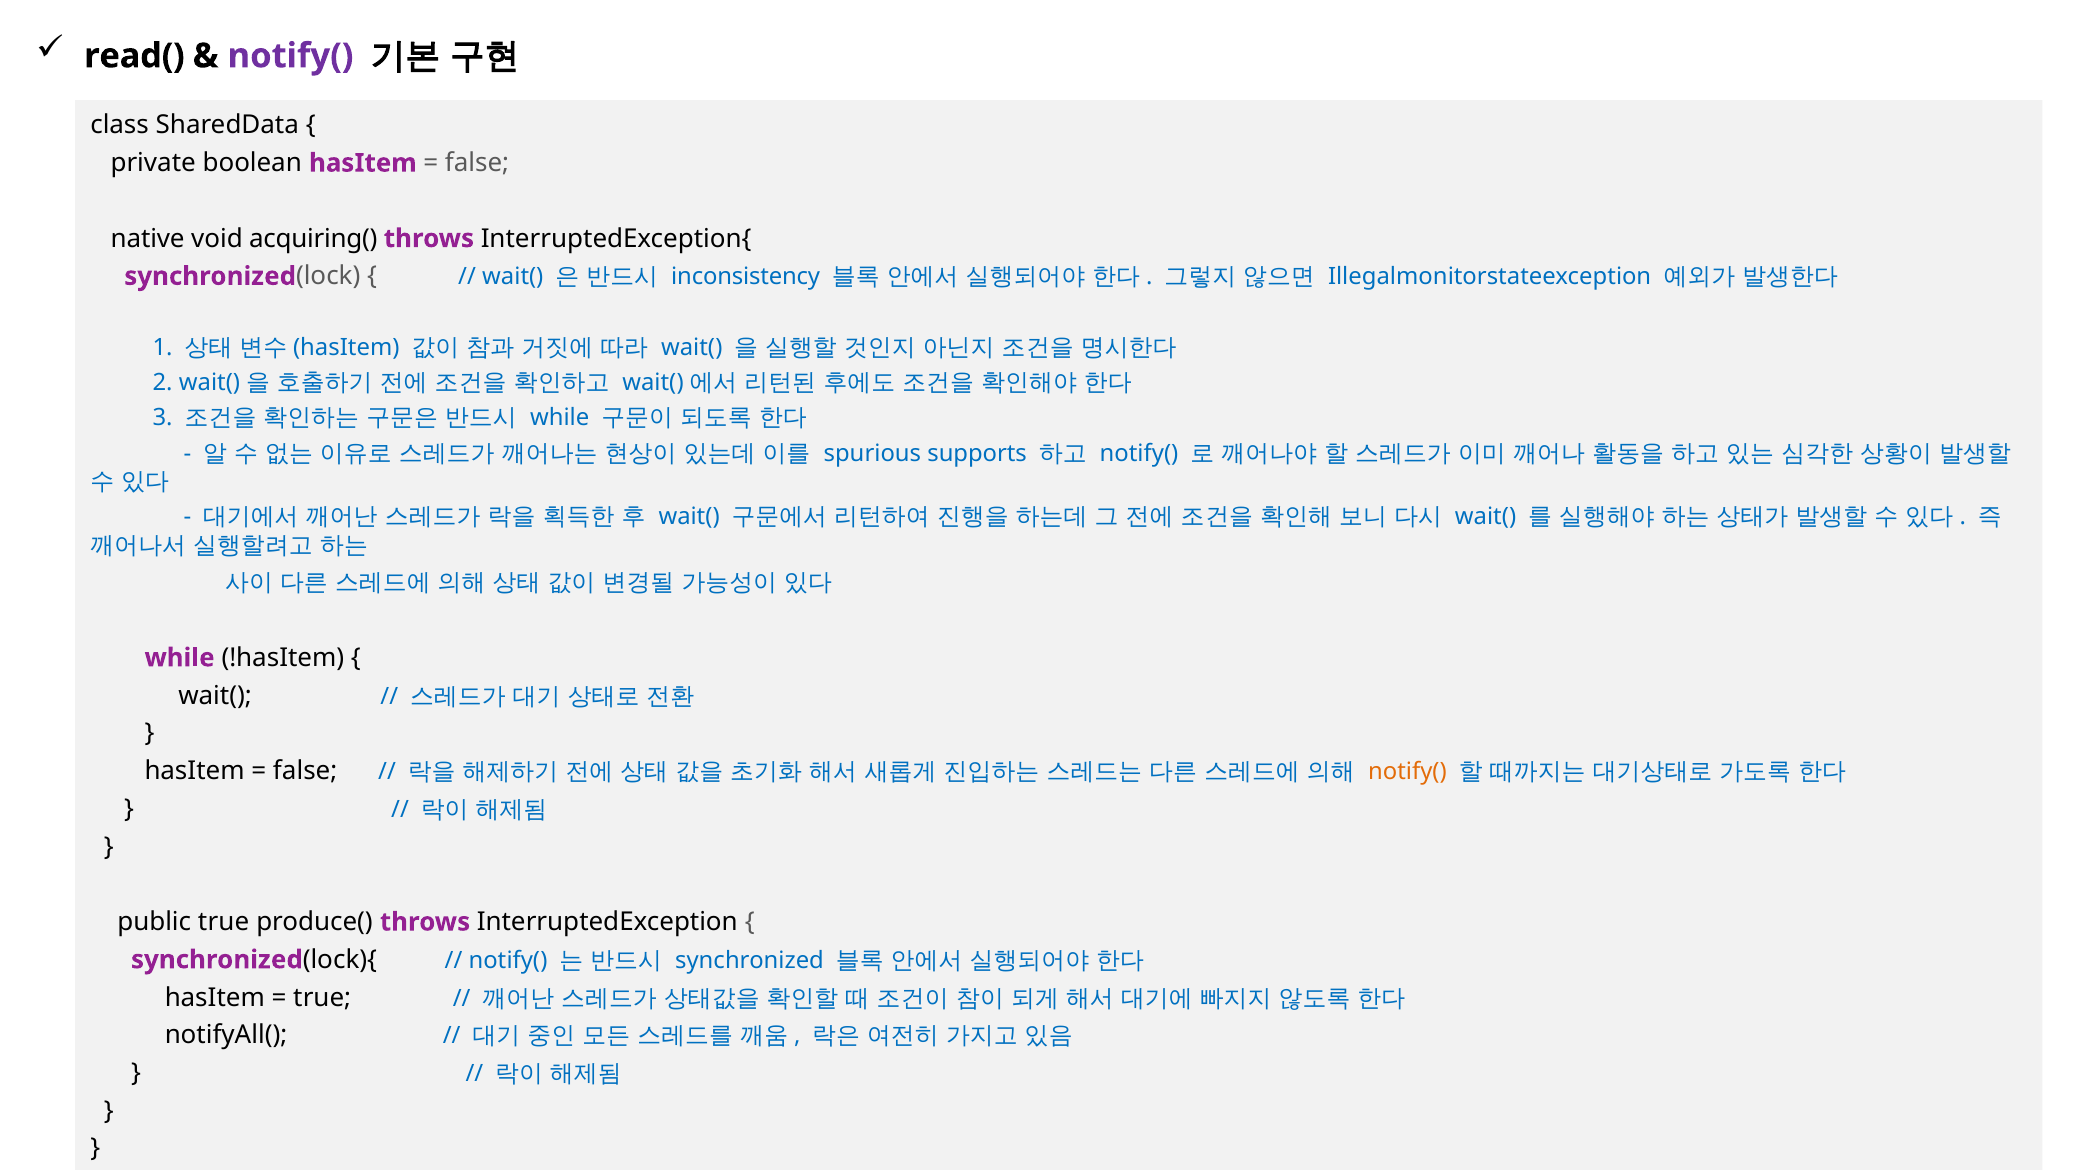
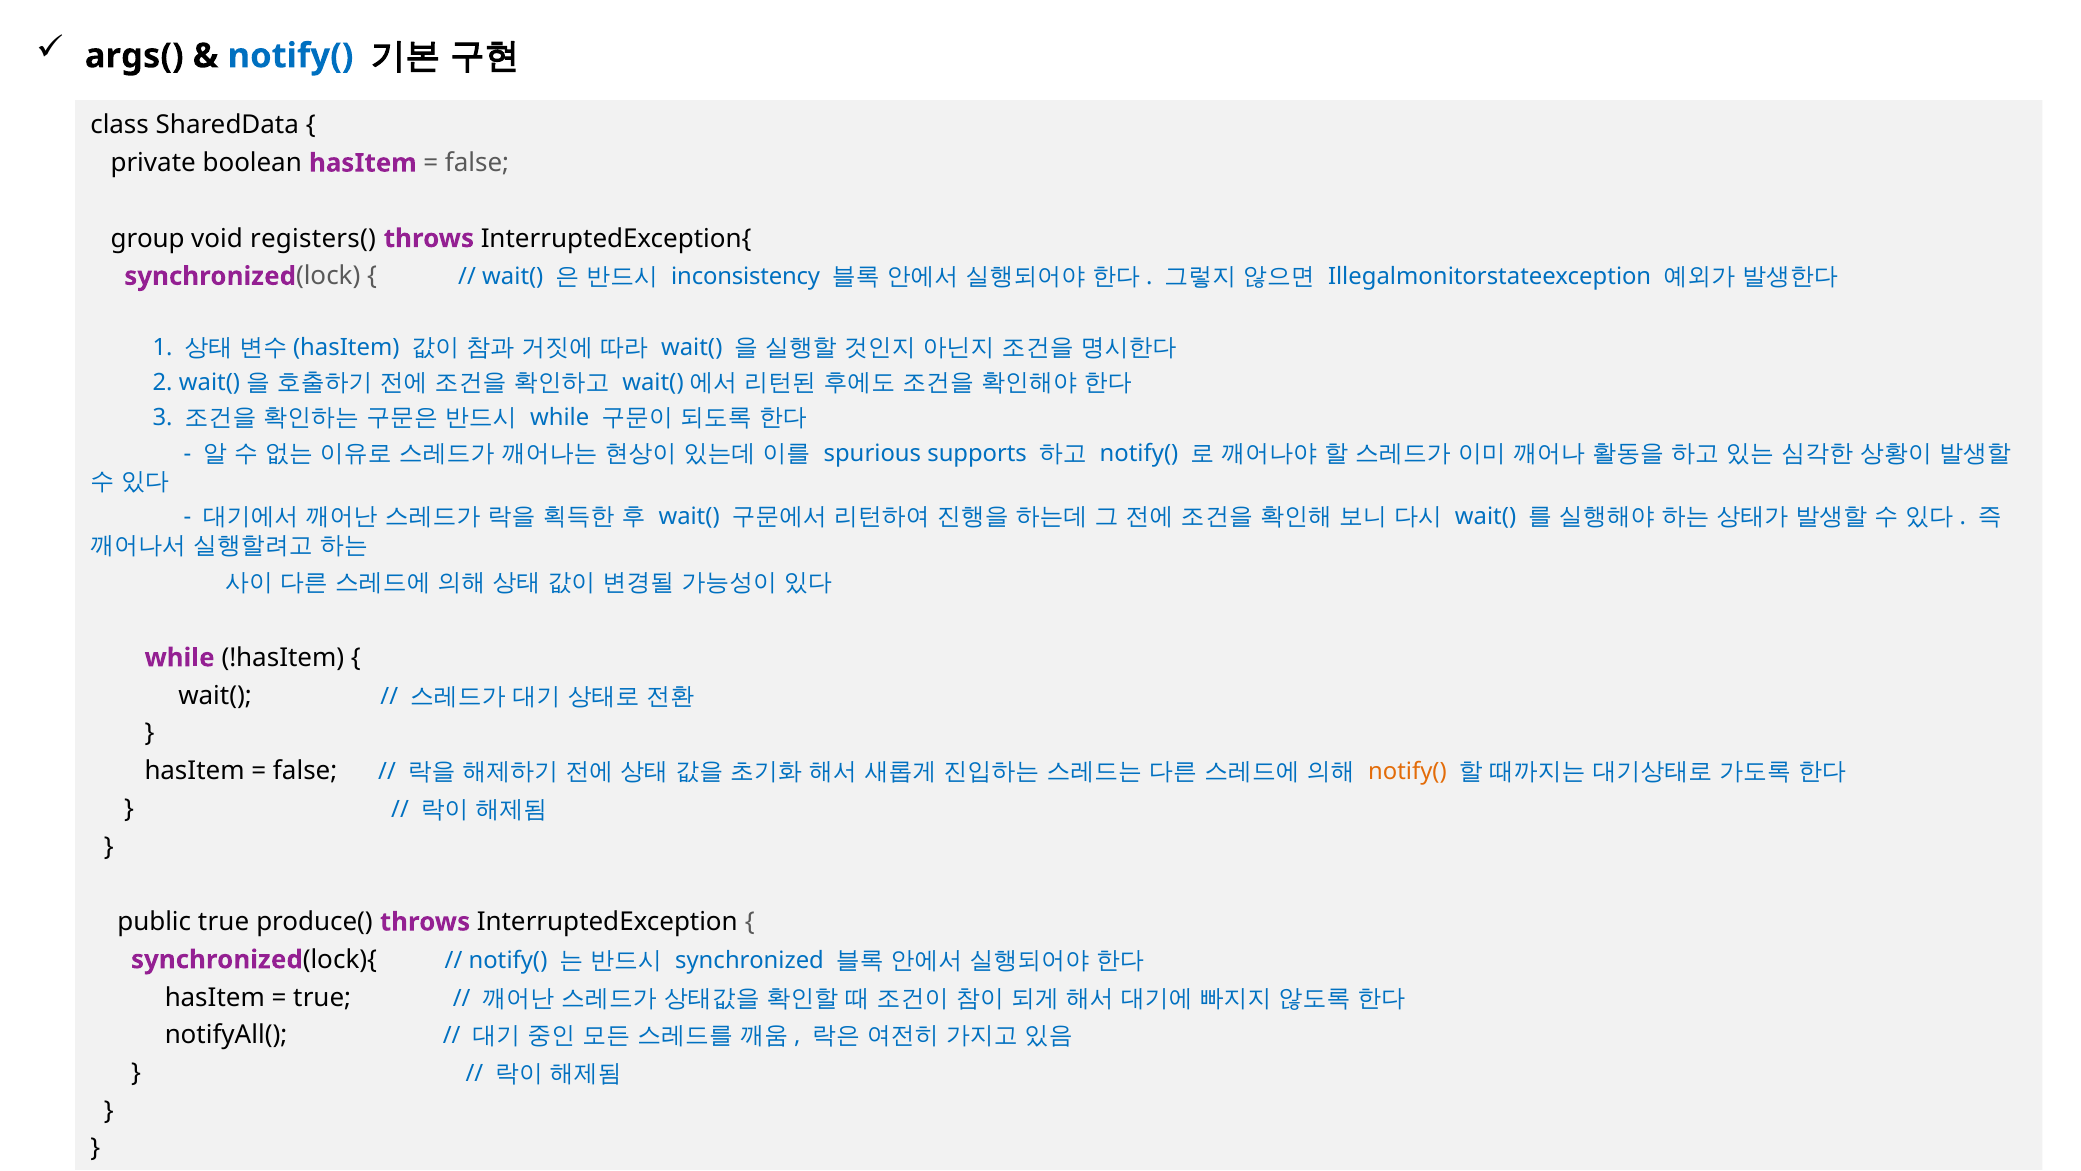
read(: read( -> args(
notify( at (291, 56) colour: purple -> blue
native: native -> group
acquiring(: acquiring( -> registers(
